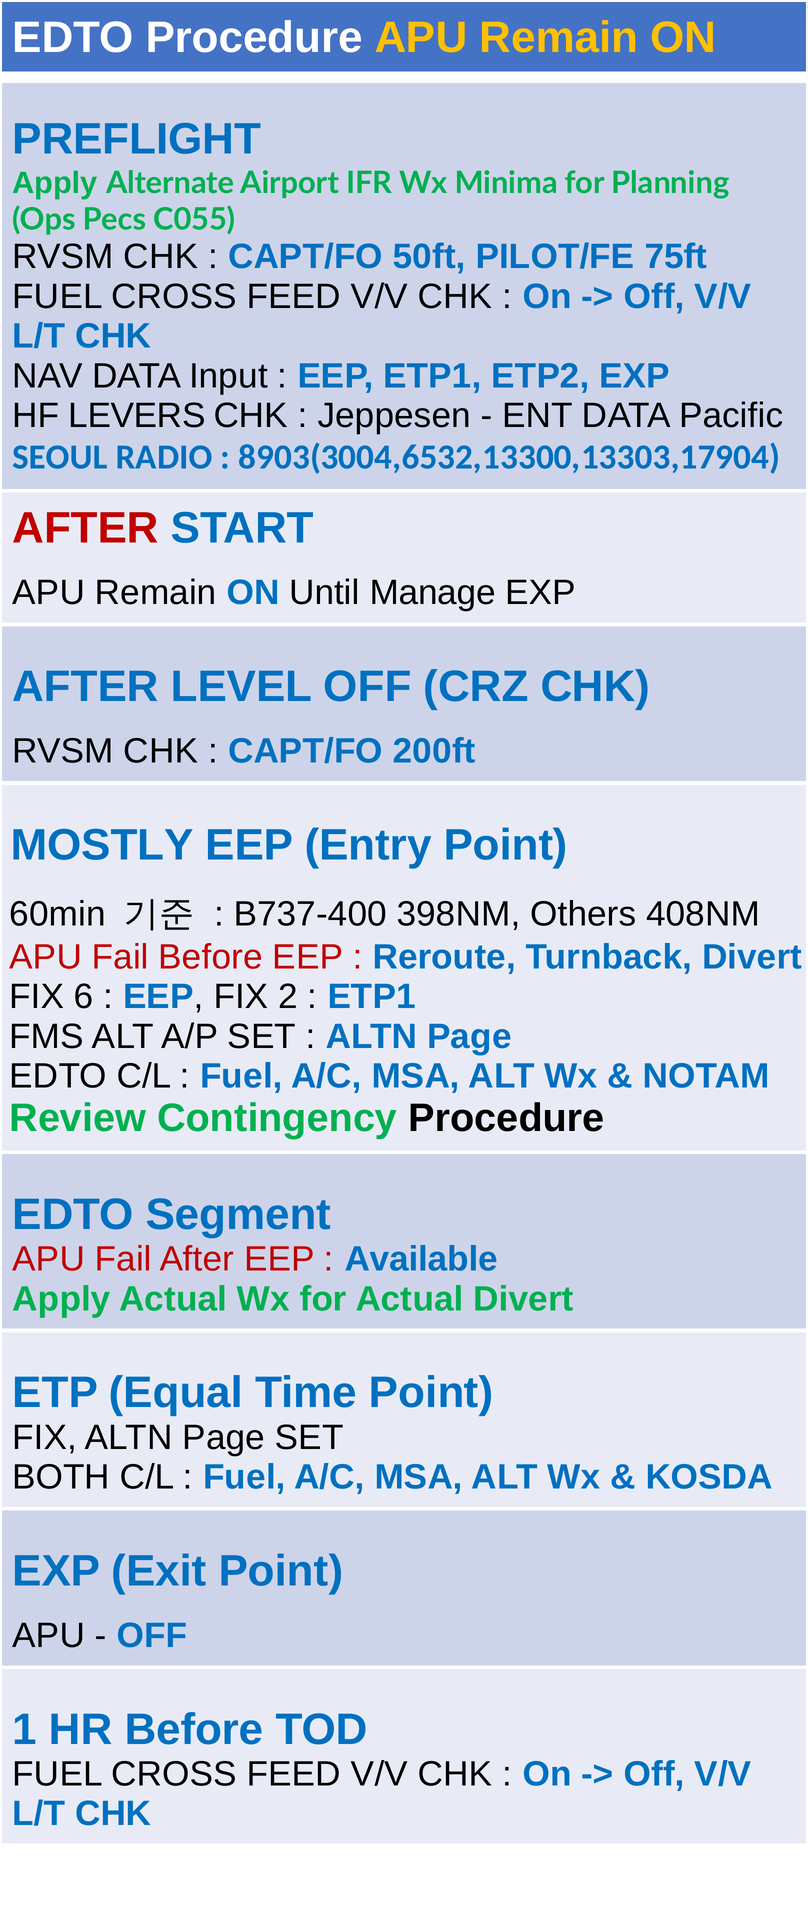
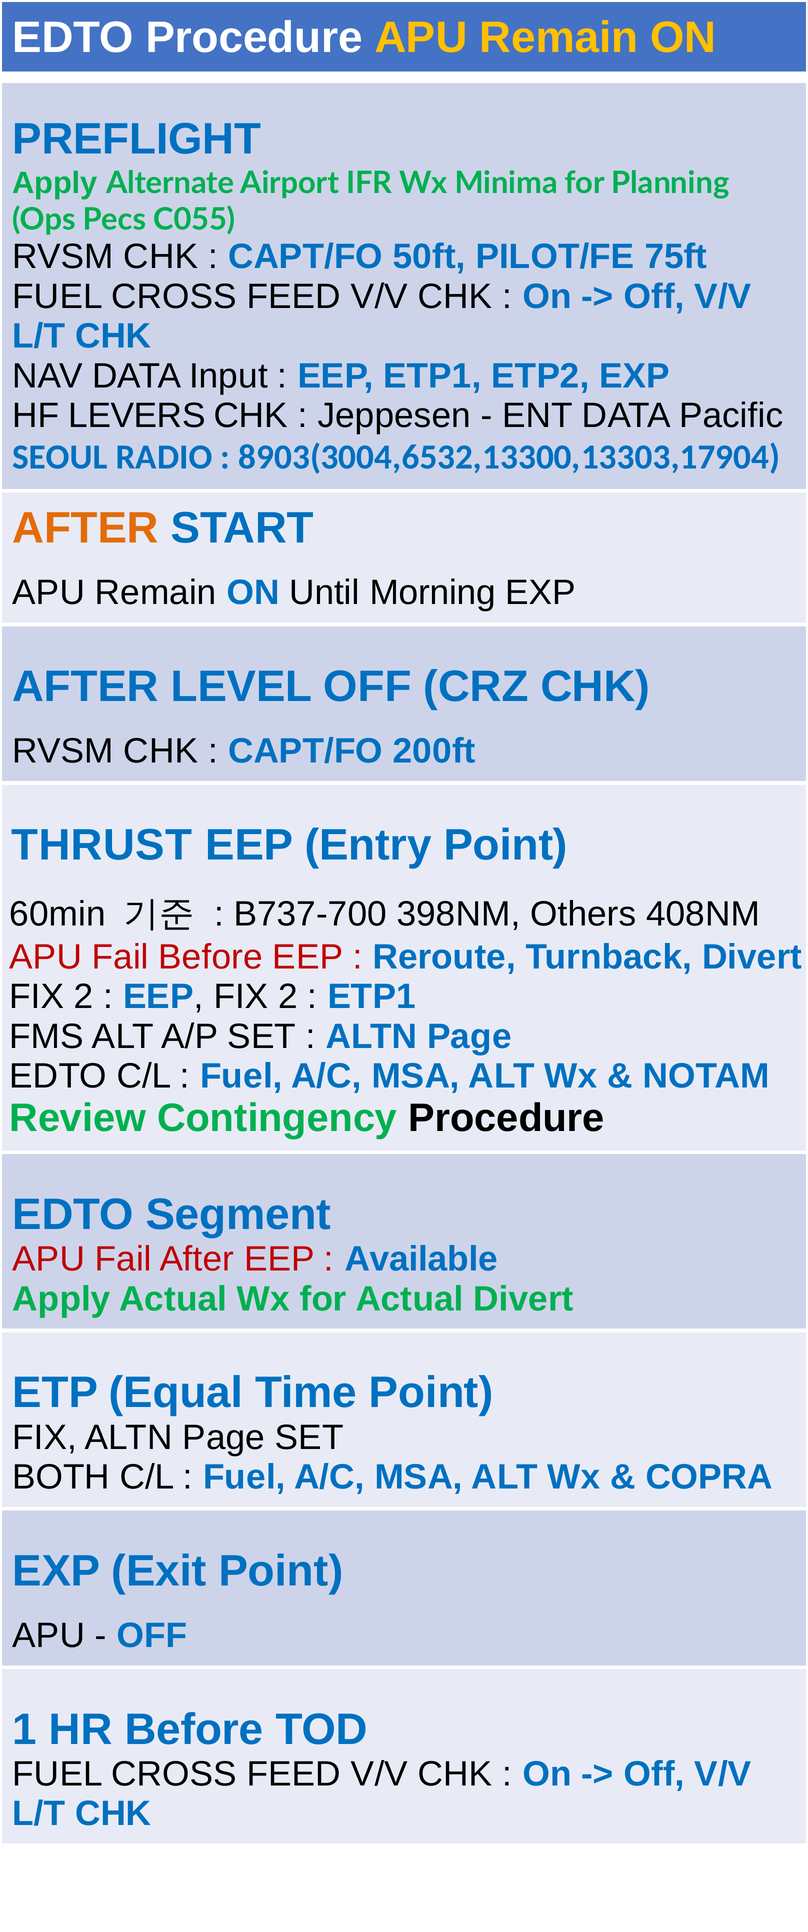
AFTER at (86, 529) colour: red -> orange
Manage: Manage -> Morning
MOSTLY: MOSTLY -> THRUST
B737-400: B737-400 -> B737-700
6 at (84, 997): 6 -> 2
KOSDA: KOSDA -> COPRA
